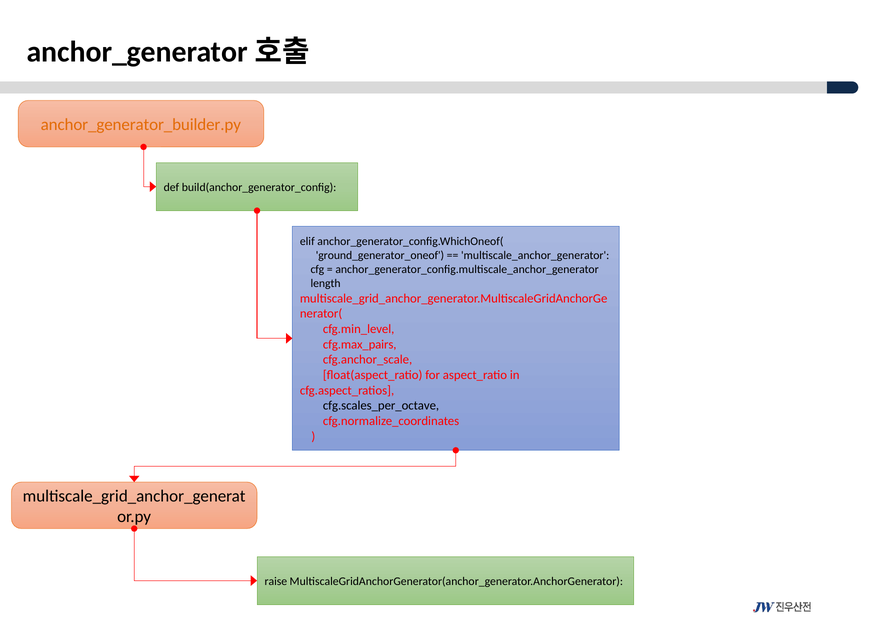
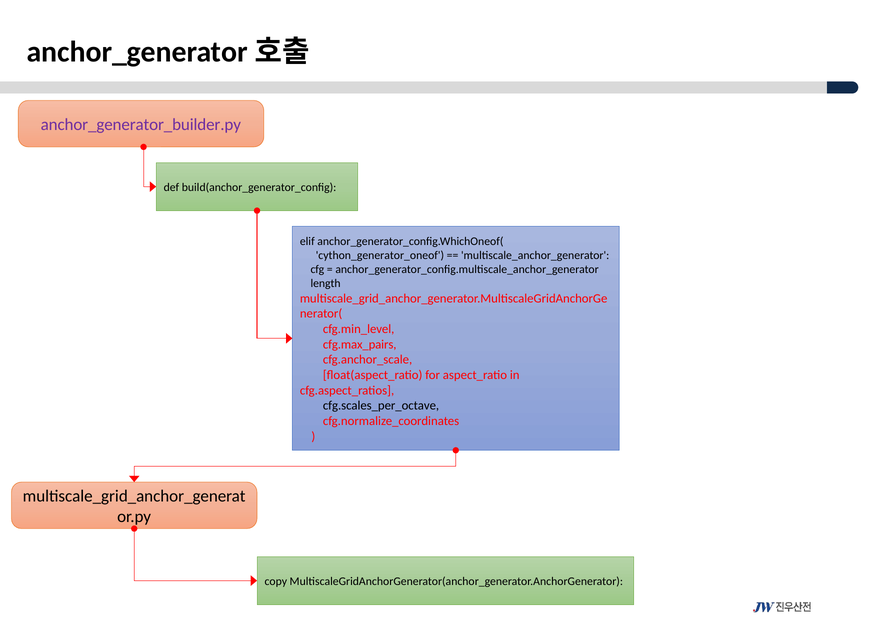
anchor_generator_builder.py colour: orange -> purple
ground_generator_oneof: ground_generator_oneof -> cython_generator_oneof
raise: raise -> copy
